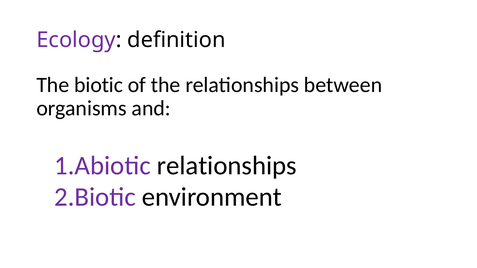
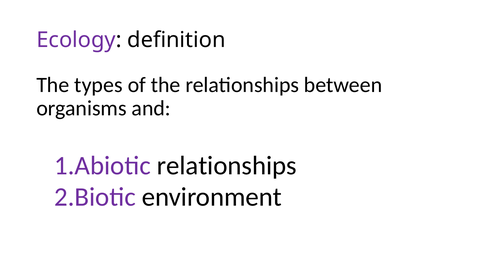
biotic: biotic -> types
